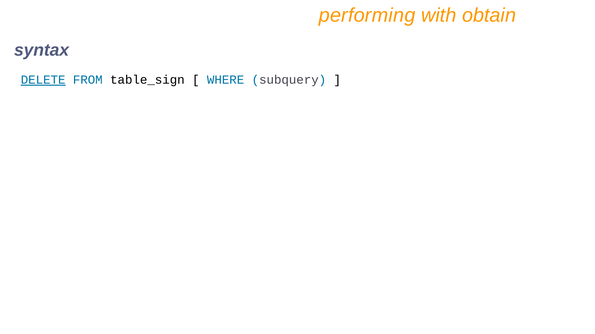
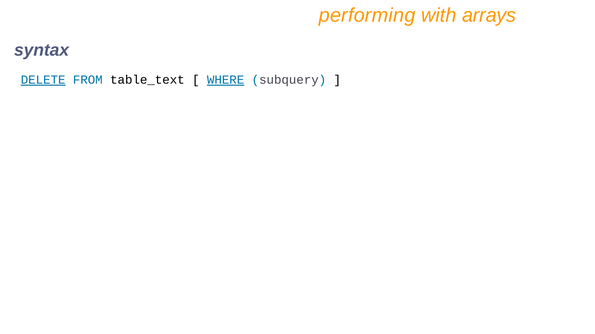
obtain: obtain -> arrays
table_sign: table_sign -> table_text
WHERE underline: none -> present
